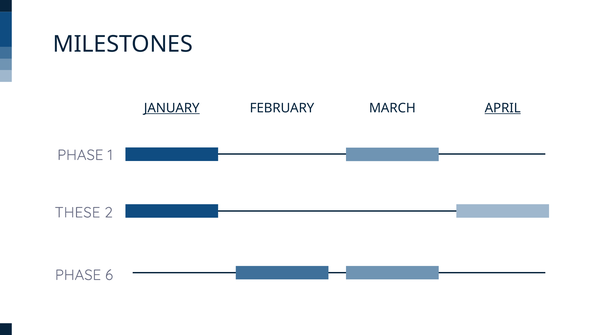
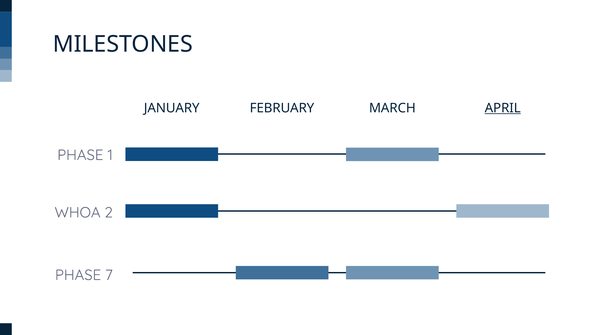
JANUARY underline: present -> none
THESE: THESE -> WHOA
6: 6 -> 7
